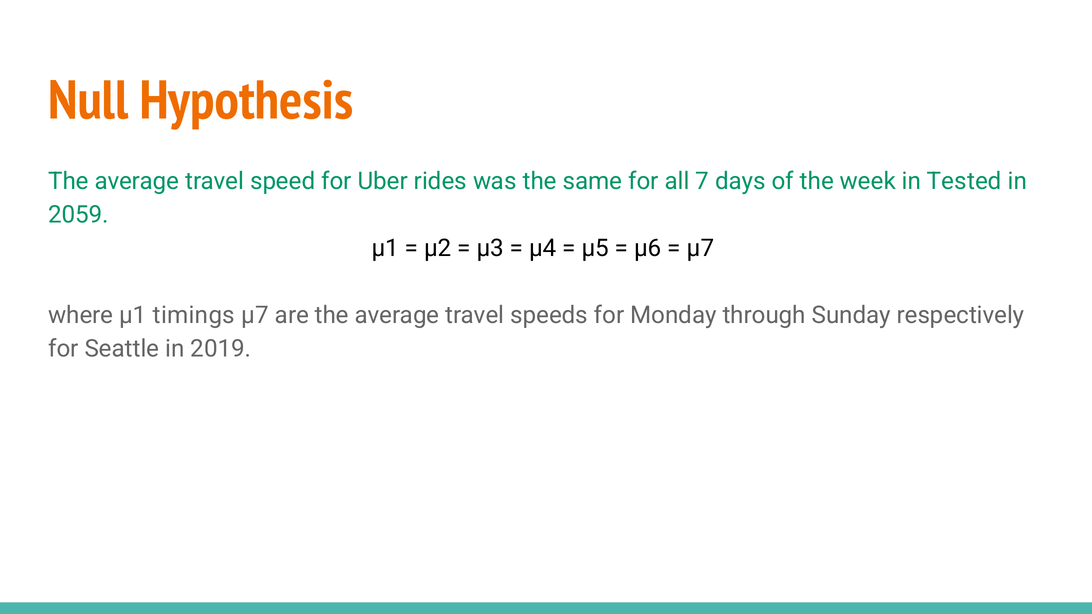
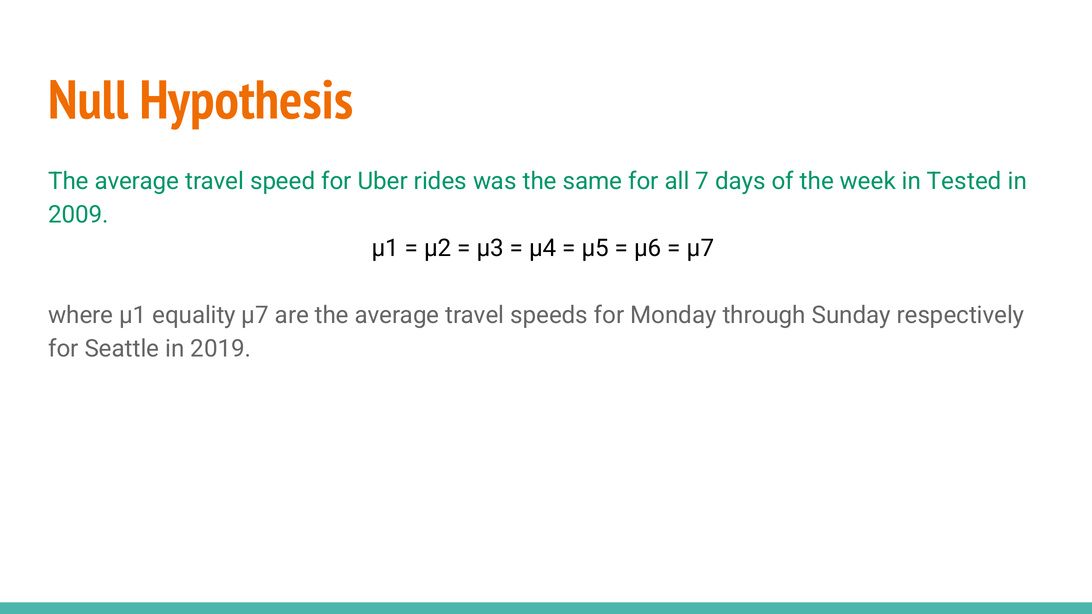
2059: 2059 -> 2009
timings: timings -> equality
